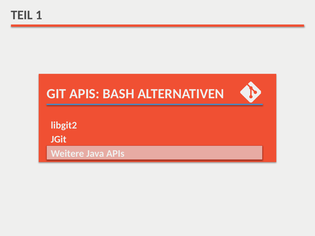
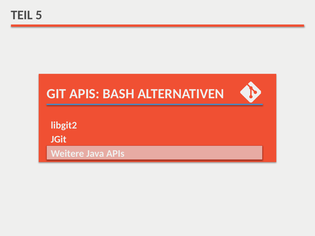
1: 1 -> 5
